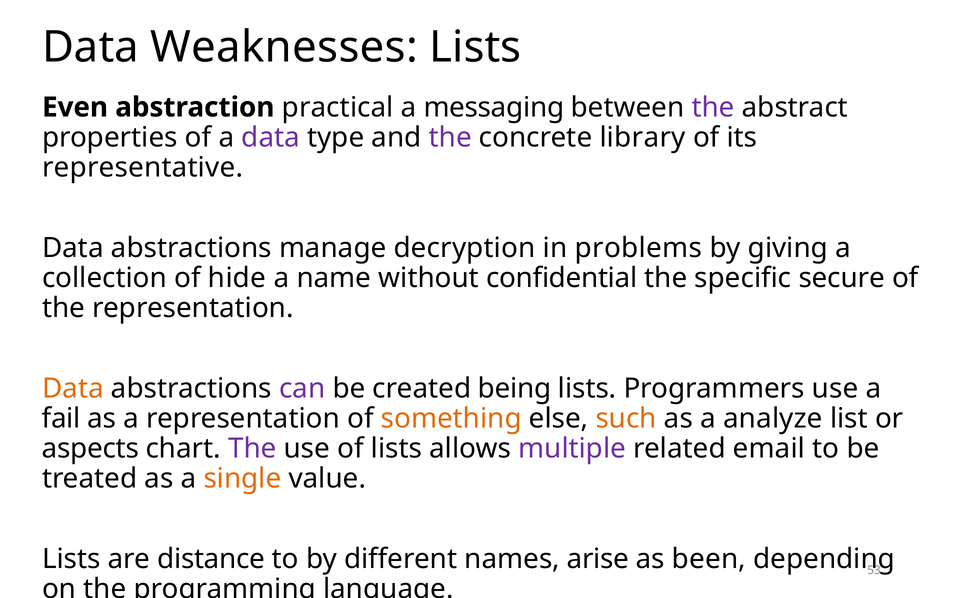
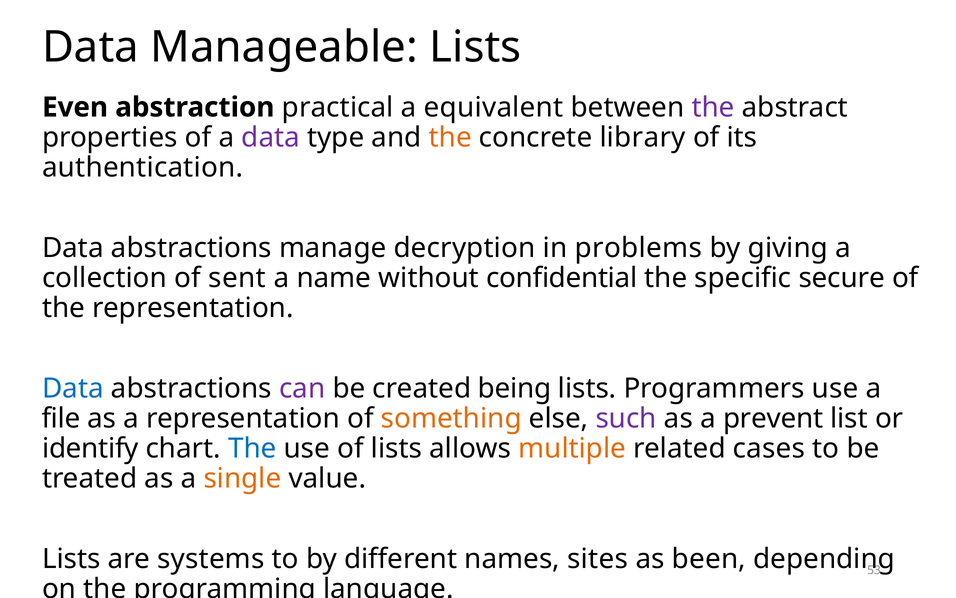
Weaknesses: Weaknesses -> Manageable
messaging: messaging -> equivalent
the at (450, 137) colour: purple -> orange
representative: representative -> authentication
hide: hide -> sent
Data at (73, 388) colour: orange -> blue
fail: fail -> file
such colour: orange -> purple
analyze: analyze -> prevent
aspects: aspects -> identify
The at (252, 448) colour: purple -> blue
multiple colour: purple -> orange
email: email -> cases
distance: distance -> systems
arise: arise -> sites
